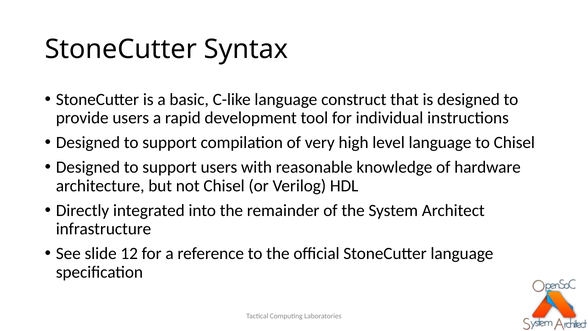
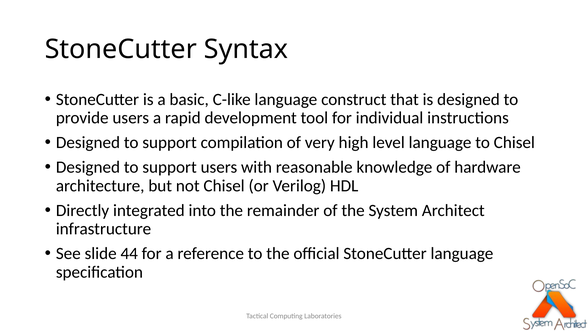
12: 12 -> 44
